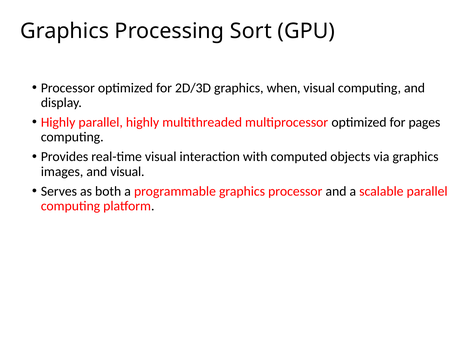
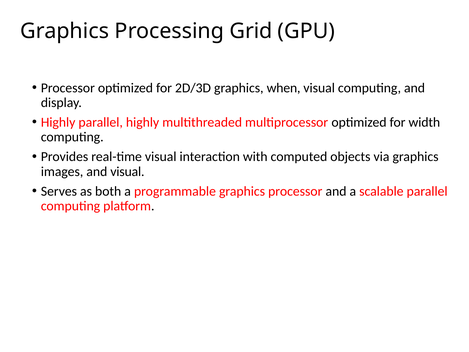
Sort: Sort -> Grid
pages: pages -> width
